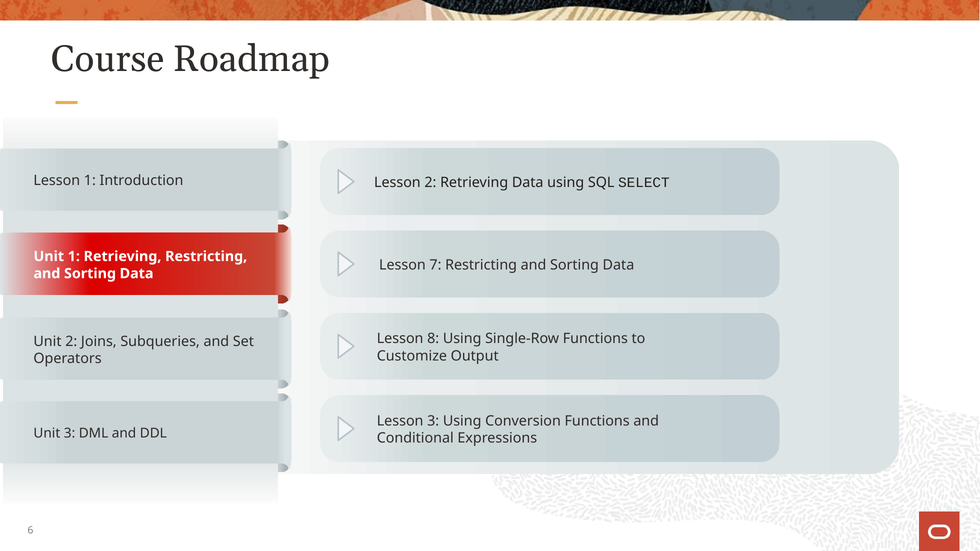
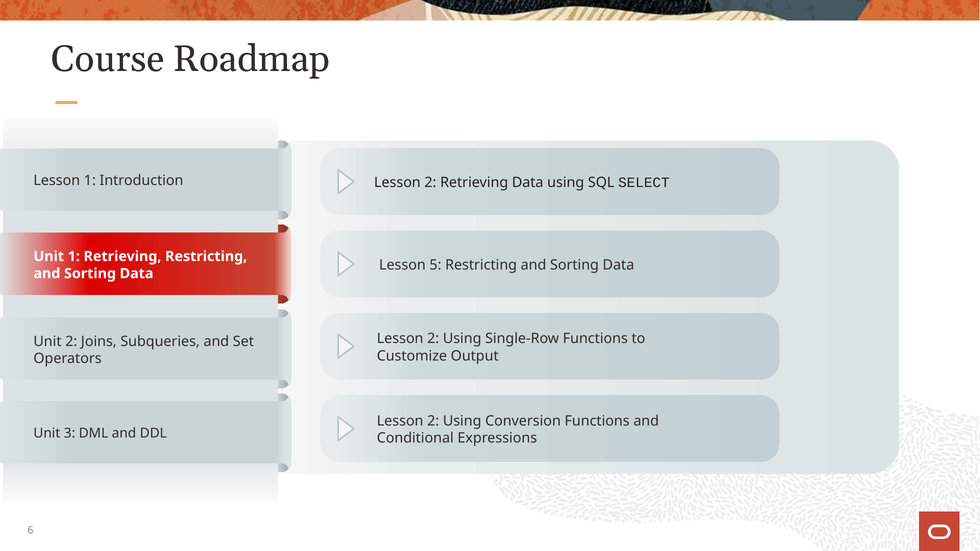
7: 7 -> 5
8 at (433, 339): 8 -> 2
3 at (433, 421): 3 -> 2
